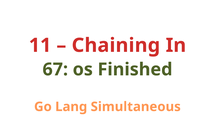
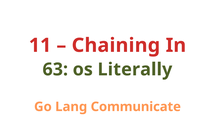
67: 67 -> 63
Finished: Finished -> Literally
Simultaneous: Simultaneous -> Communicate
